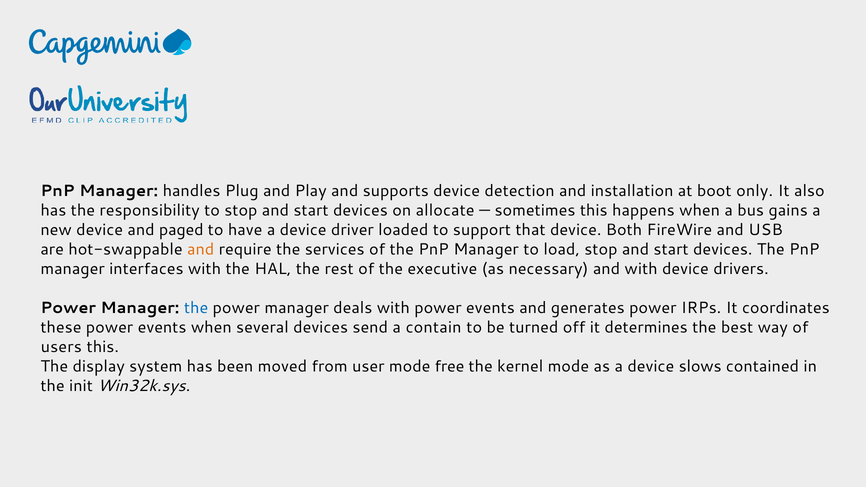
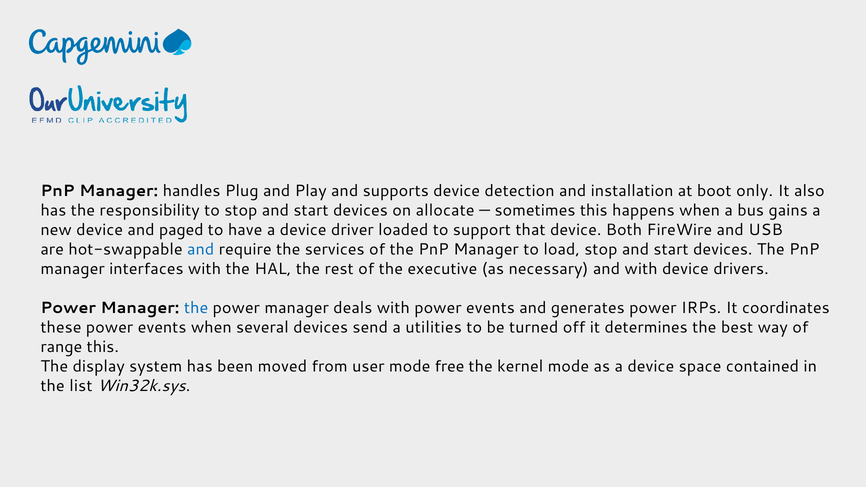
and at (201, 250) colour: orange -> blue
contain: contain -> utilities
users: users -> range
slows: slows -> space
init: init -> list
